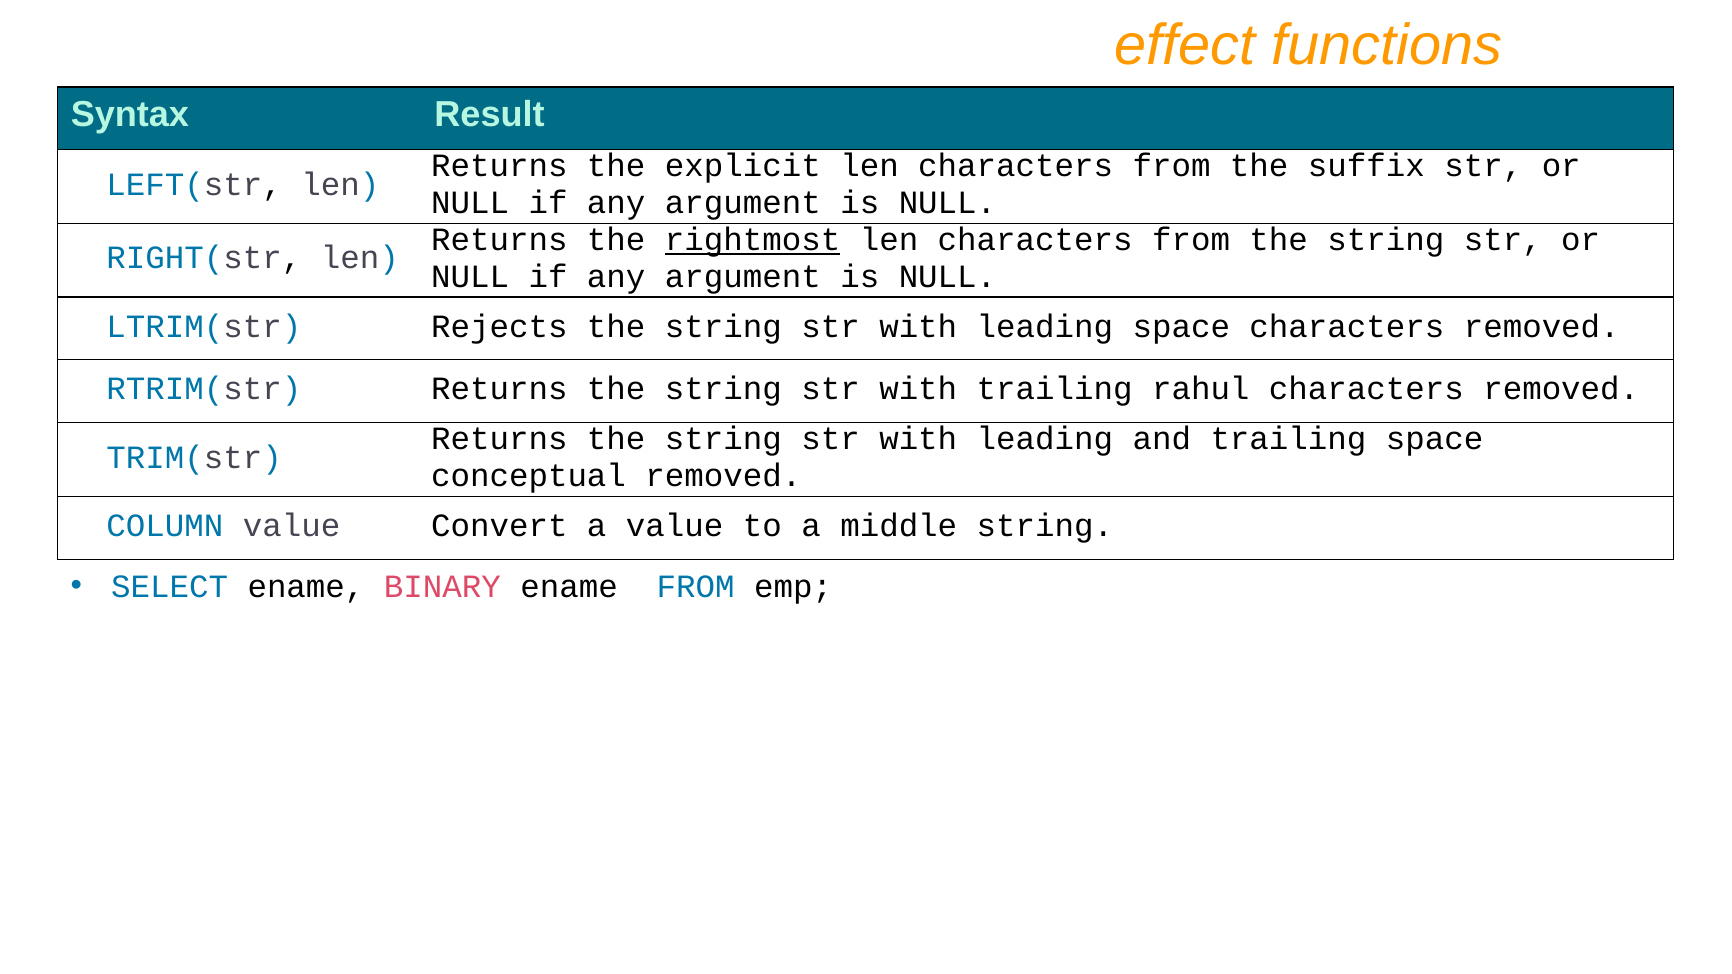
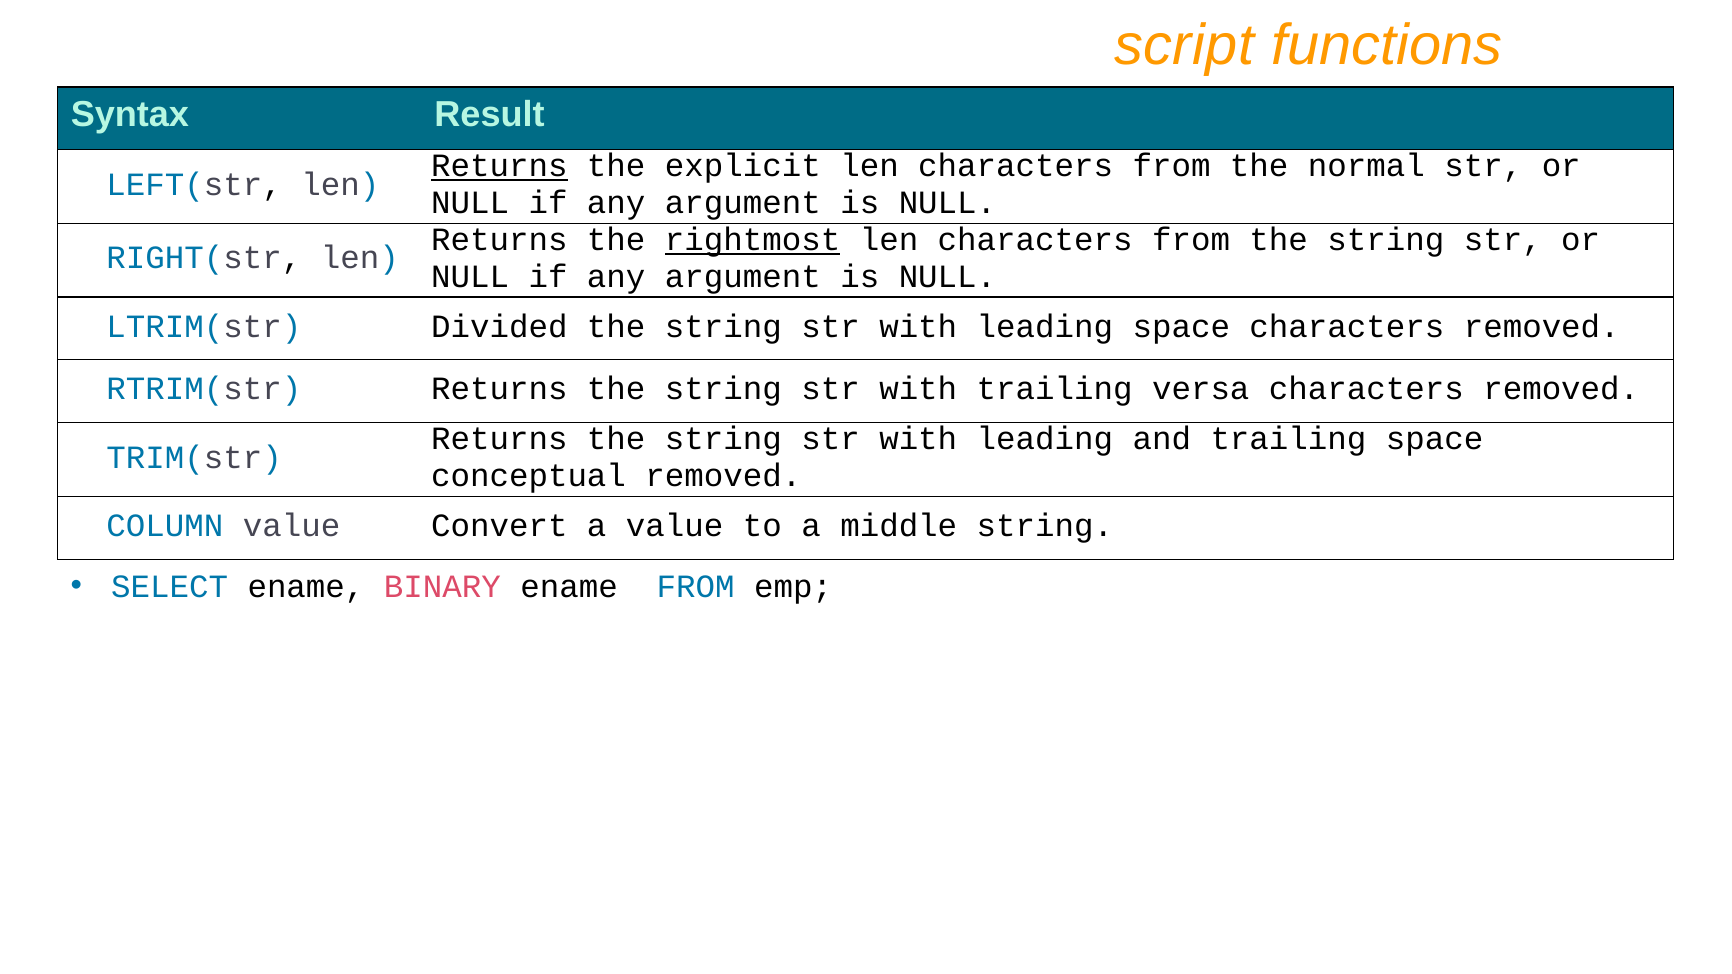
effect: effect -> script
Returns at (499, 166) underline: none -> present
suffix: suffix -> normal
Rejects: Rejects -> Divided
rahul: rahul -> versa
